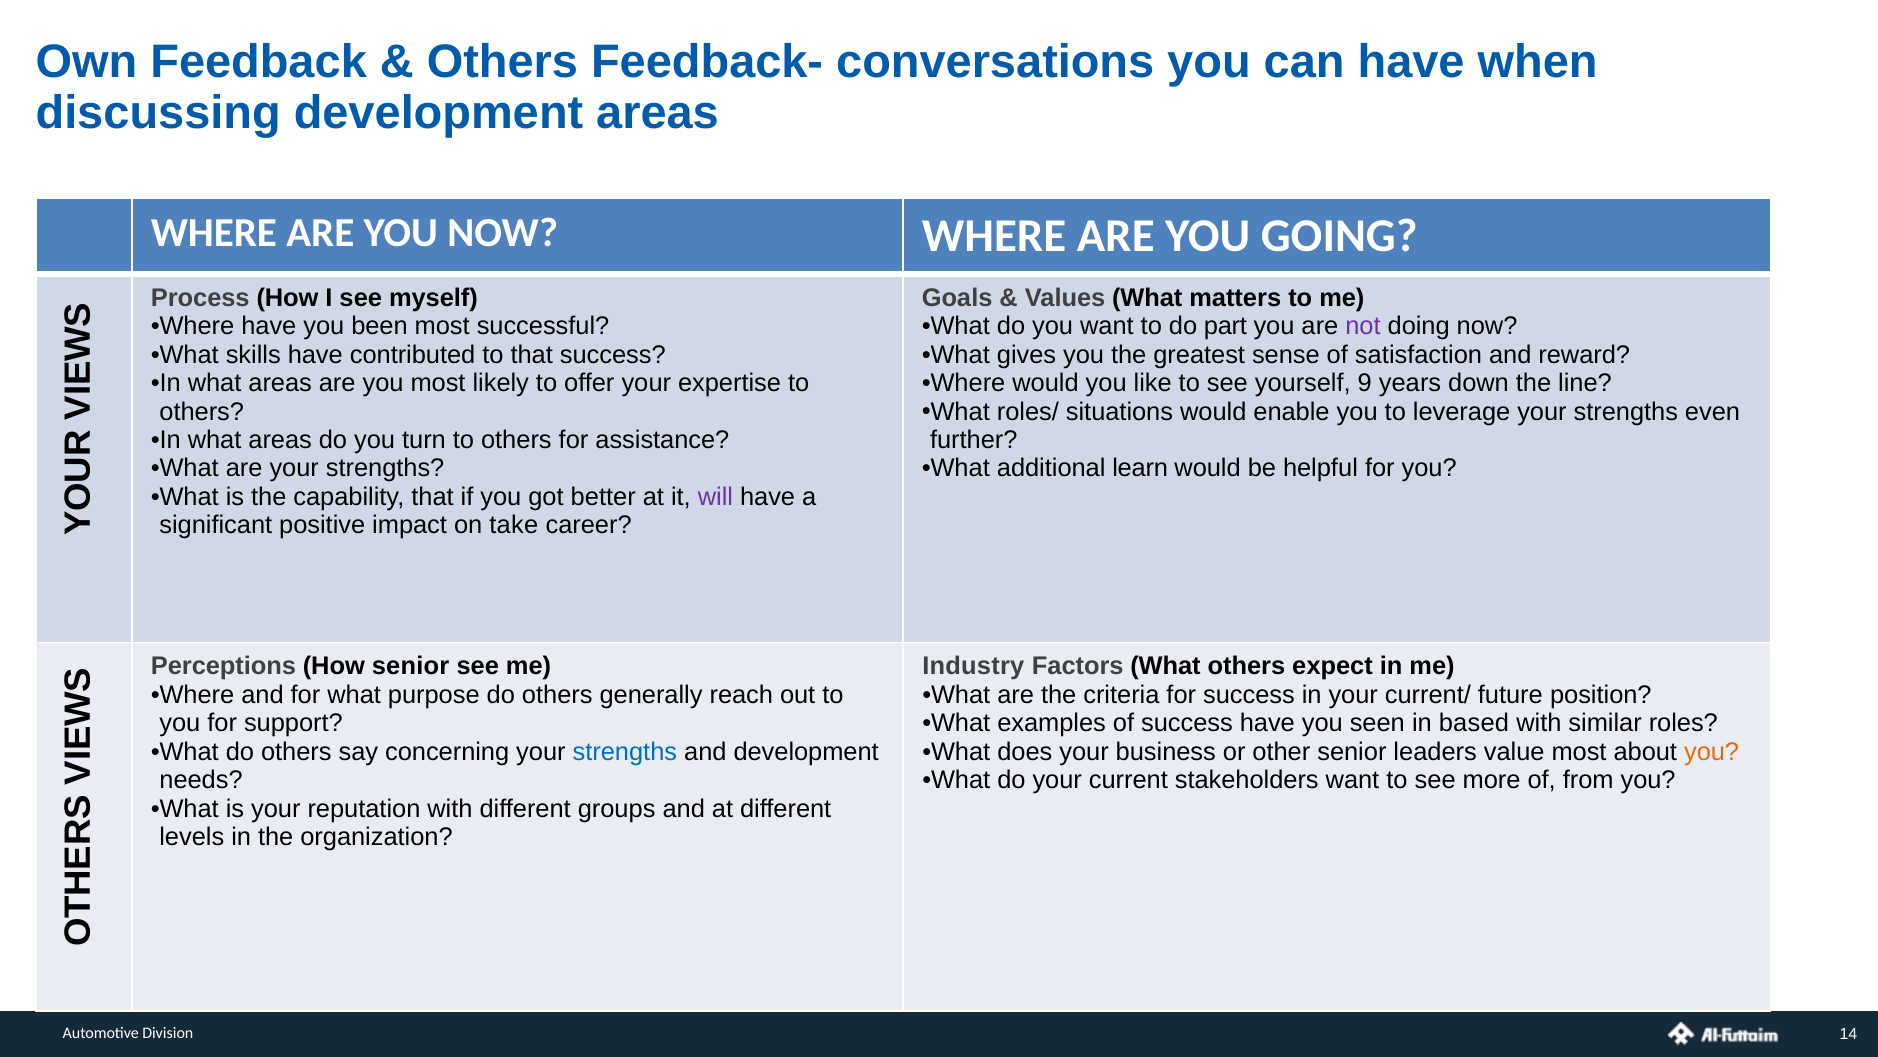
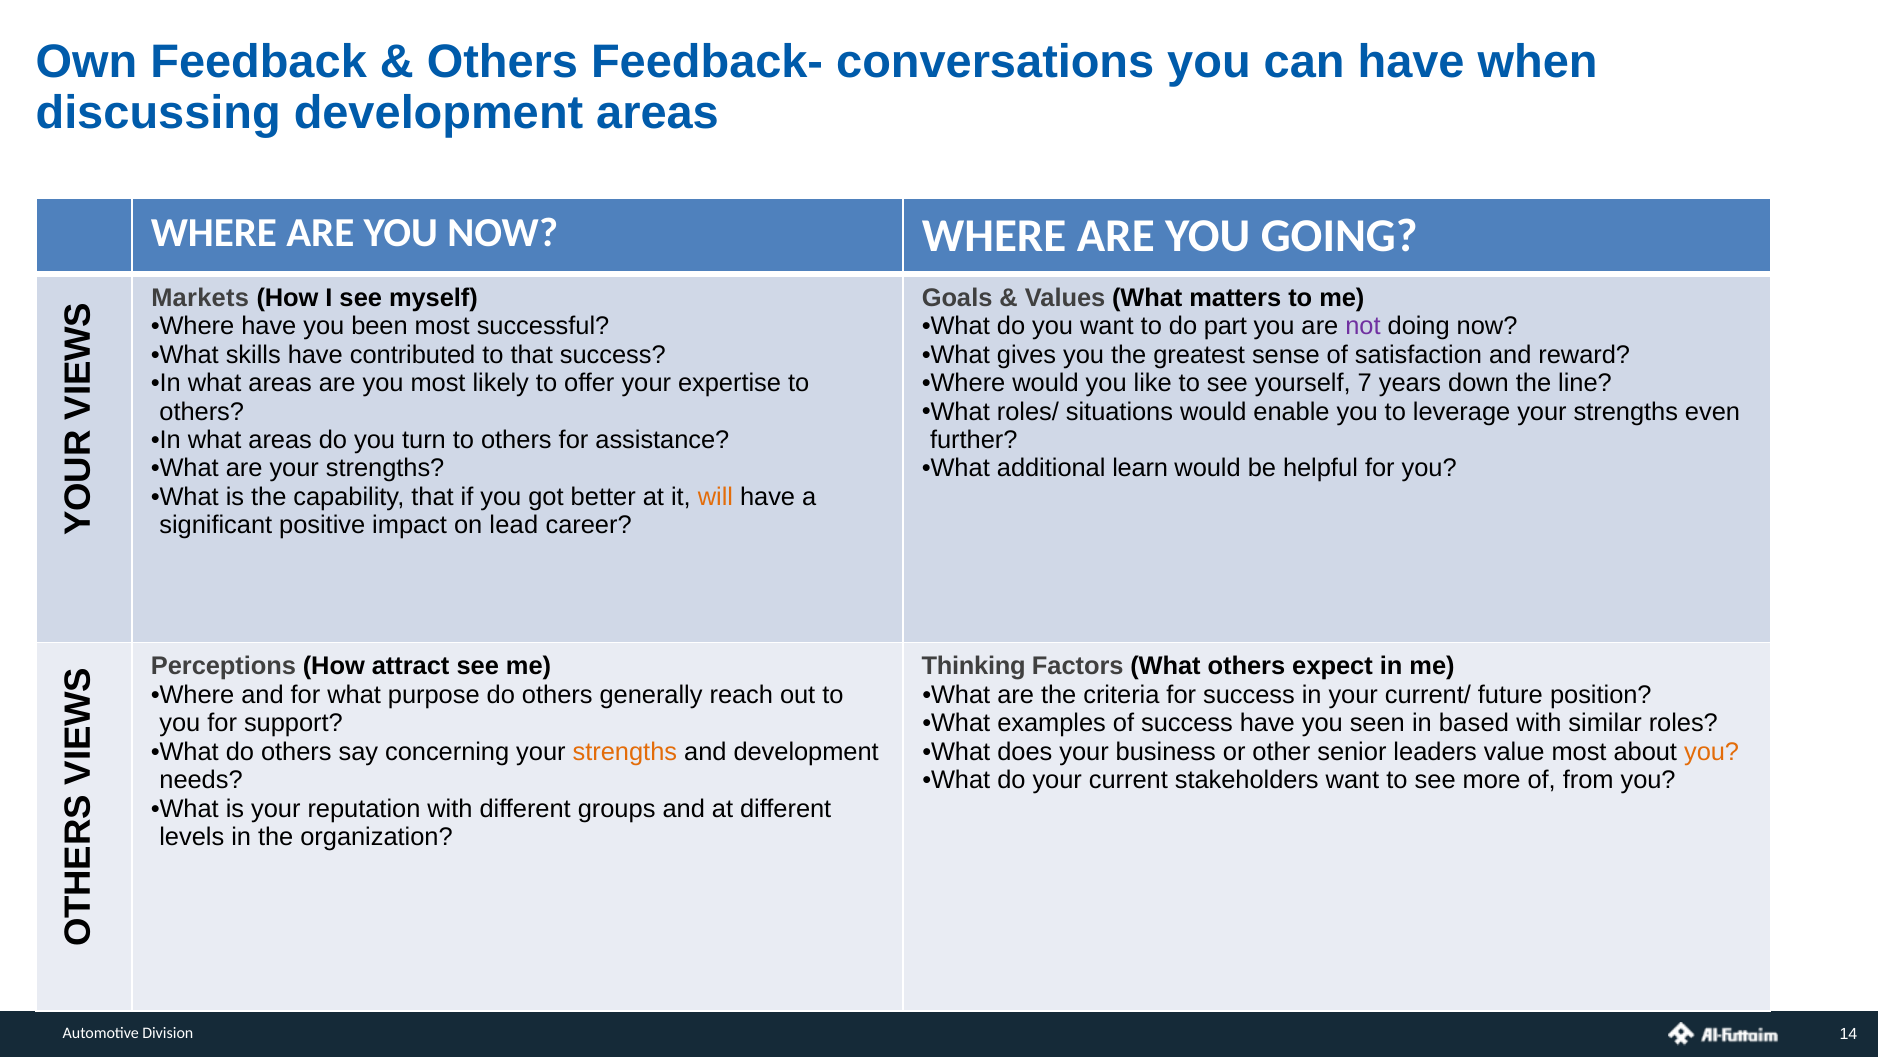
Process: Process -> Markets
9: 9 -> 7
will colour: purple -> orange
take: take -> lead
How senior: senior -> attract
Industry: Industry -> Thinking
strengths at (625, 751) colour: blue -> orange
